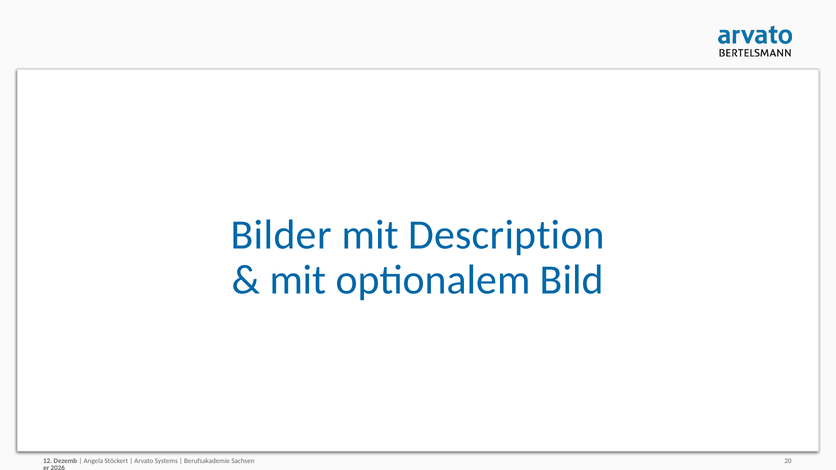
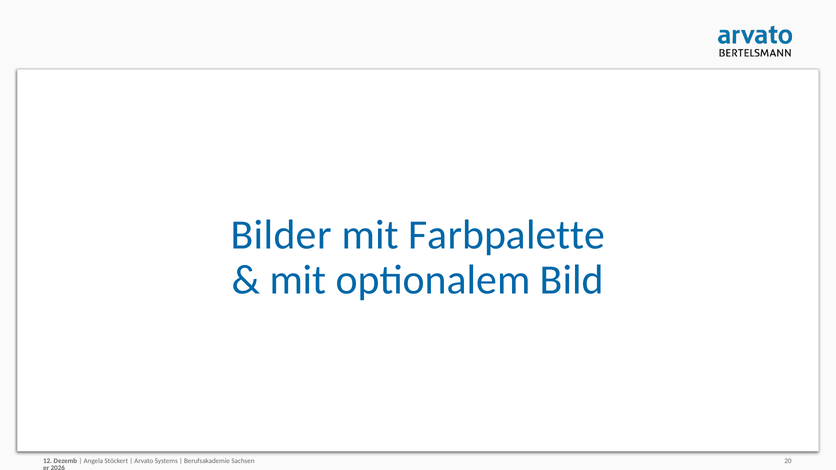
Description: Description -> Farbpalette
